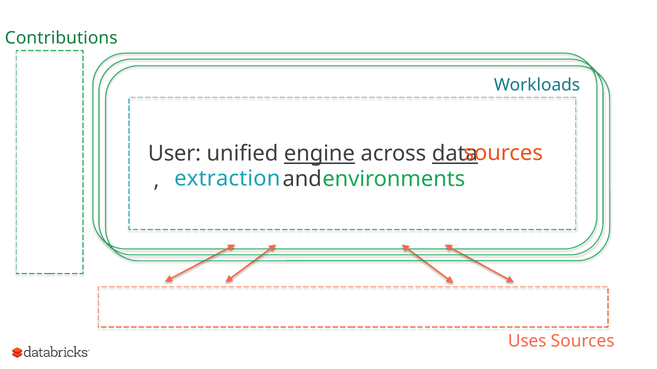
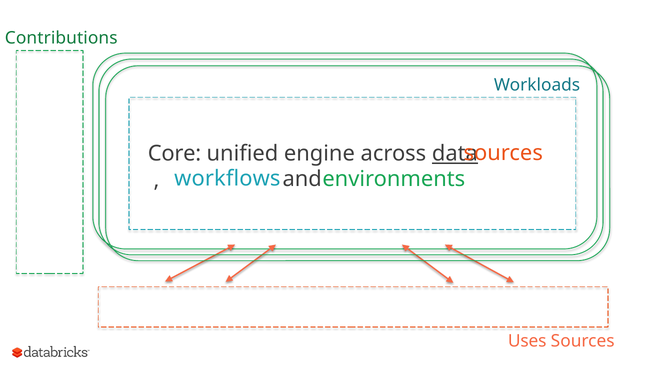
User: User -> Core
engine underline: present -> none
extraction: extraction -> workflows
